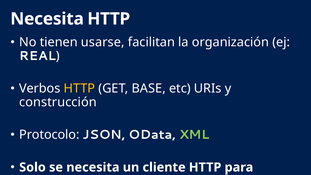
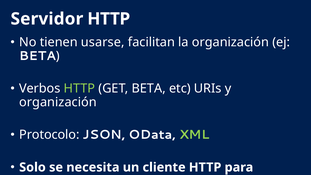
Necesita at (47, 19): Necesita -> Servidor
REAL at (38, 56): REAL -> BETA
HTTP at (79, 88) colour: yellow -> light green
GET BASE: BASE -> BETA
construcción at (58, 102): construcción -> organización
